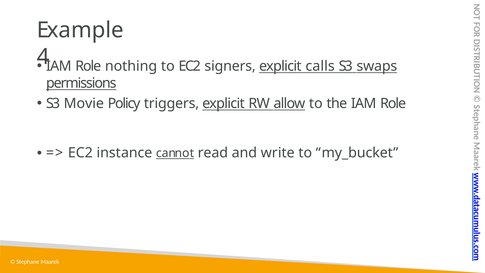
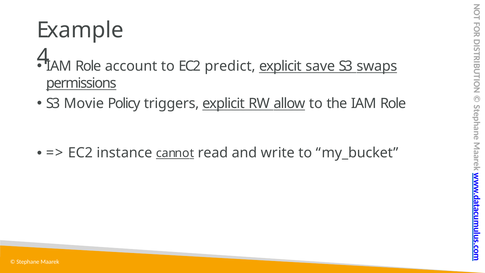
nothing: nothing -> account
signers: signers -> predict
calls: calls -> save
